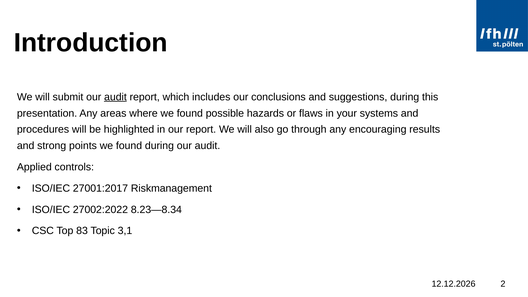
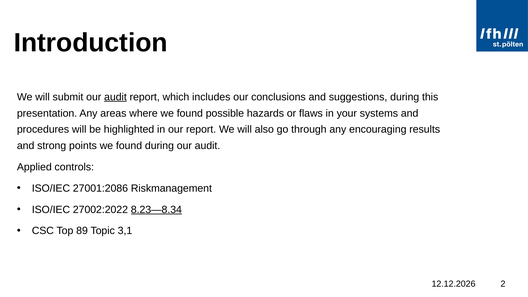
27001:2017: 27001:2017 -> 27001:2086
8.23—8.34 underline: none -> present
83: 83 -> 89
